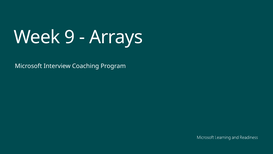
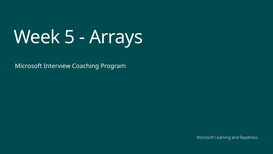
9: 9 -> 5
